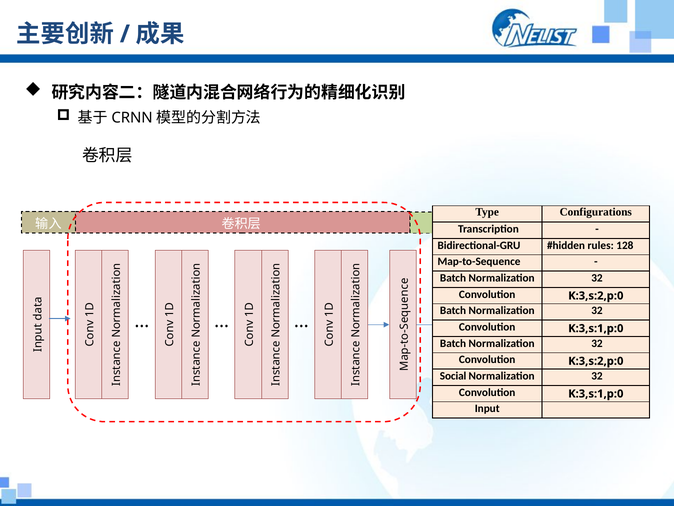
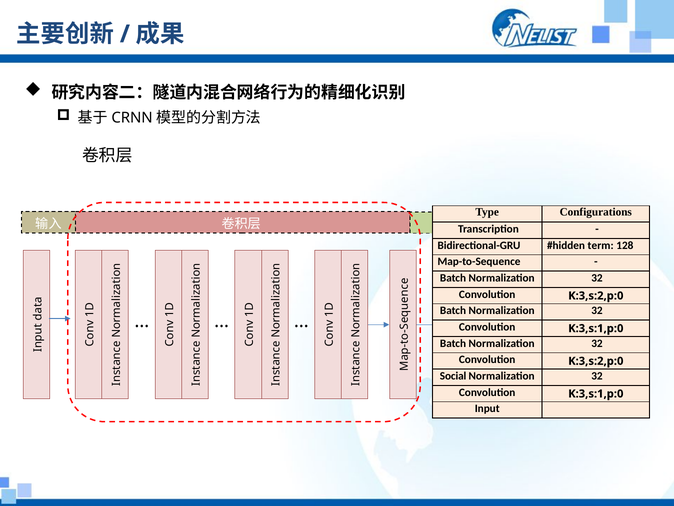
rules: rules -> term
